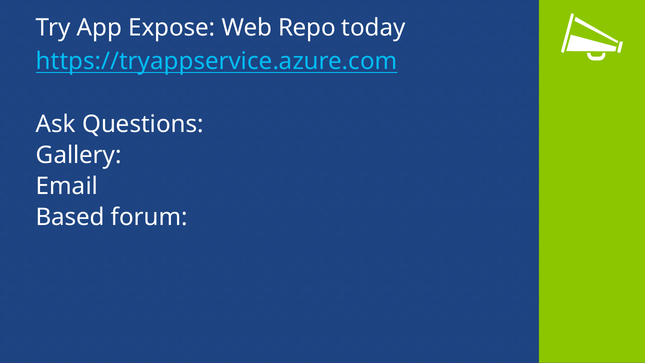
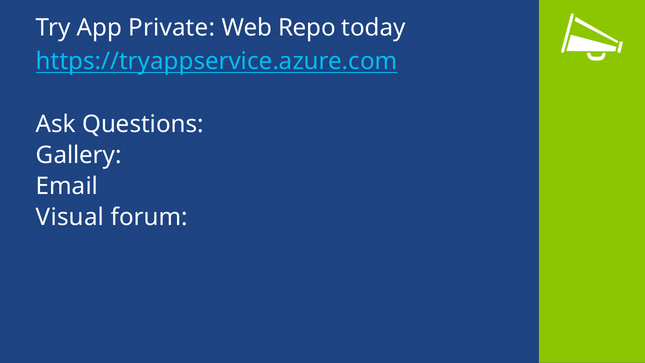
Expose: Expose -> Private
Based: Based -> Visual
